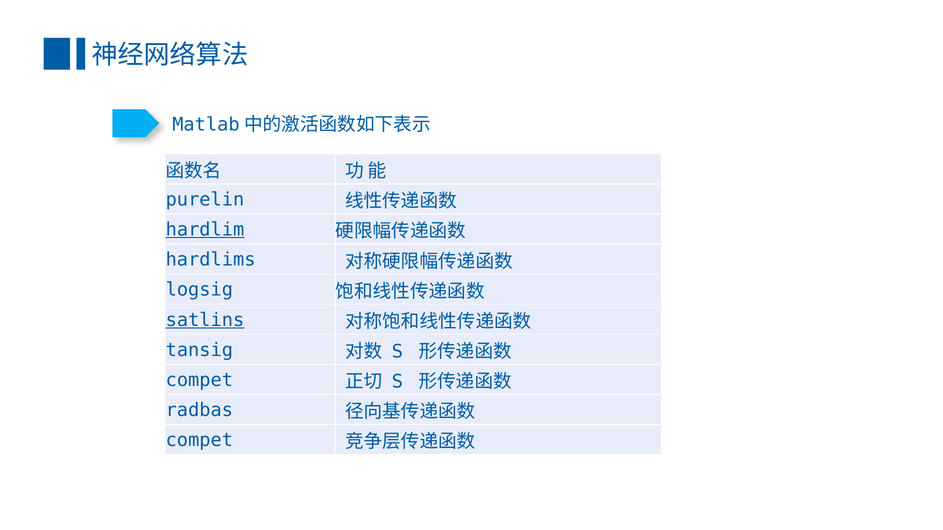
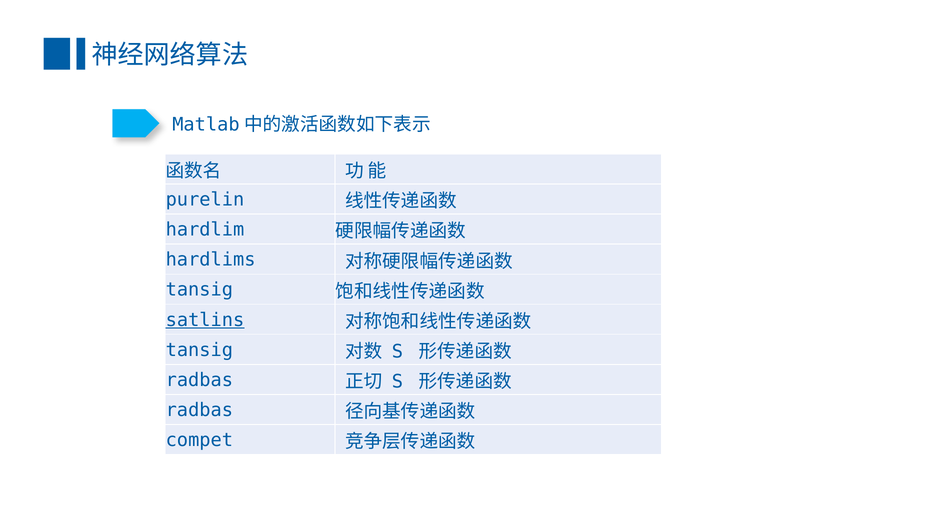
hardlim underline: present -> none
logsig at (199, 290): logsig -> tansig
compet at (199, 380): compet -> radbas
